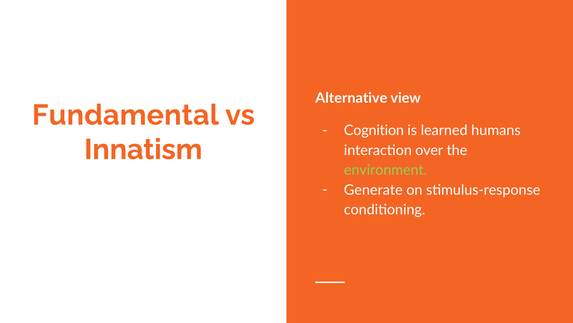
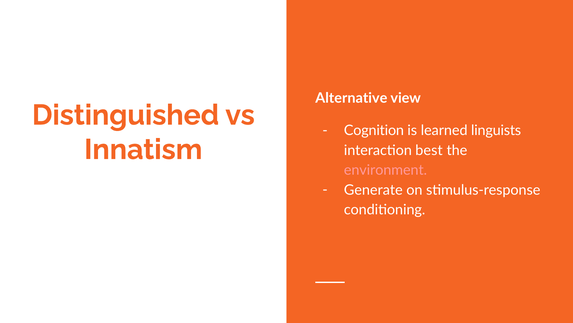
Fundamental: Fundamental -> Distinguished
humans: humans -> linguists
over: over -> best
environment colour: light green -> pink
